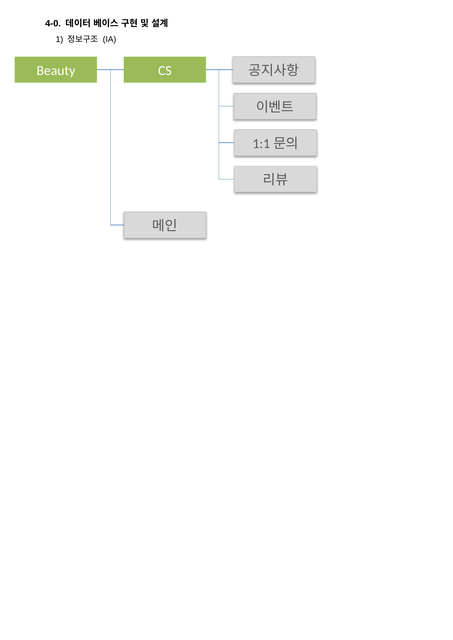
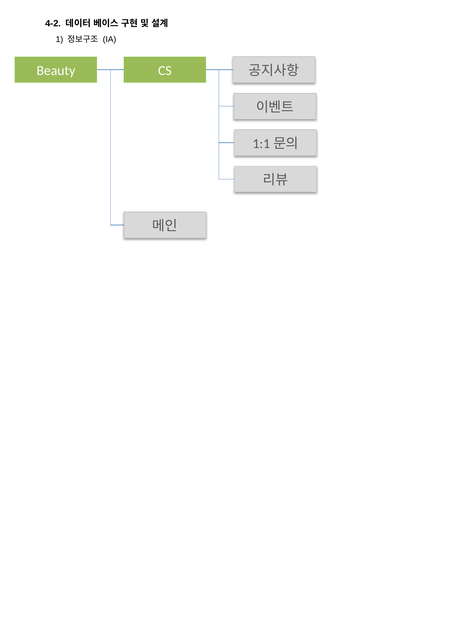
4-0: 4-0 -> 4-2
